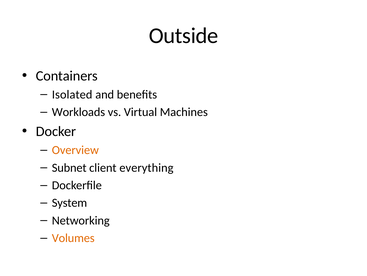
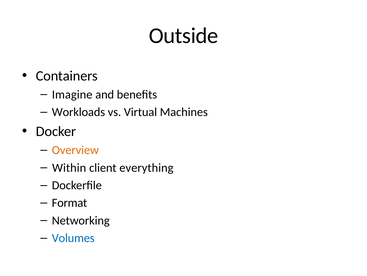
Isolated: Isolated -> Imagine
Subnet: Subnet -> Within
System: System -> Format
Volumes colour: orange -> blue
